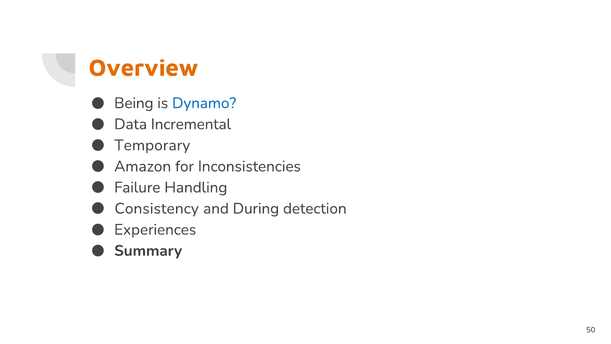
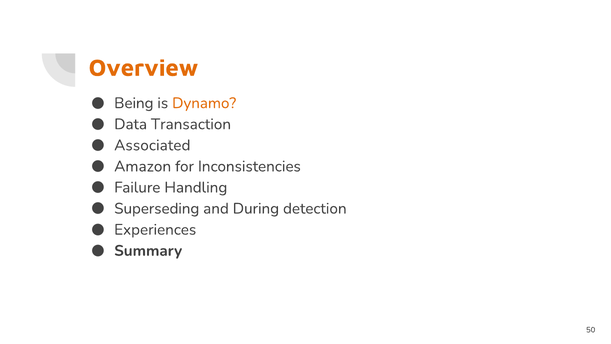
Dynamo colour: blue -> orange
Incremental: Incremental -> Transaction
Temporary: Temporary -> Associated
Consistency: Consistency -> Superseding
